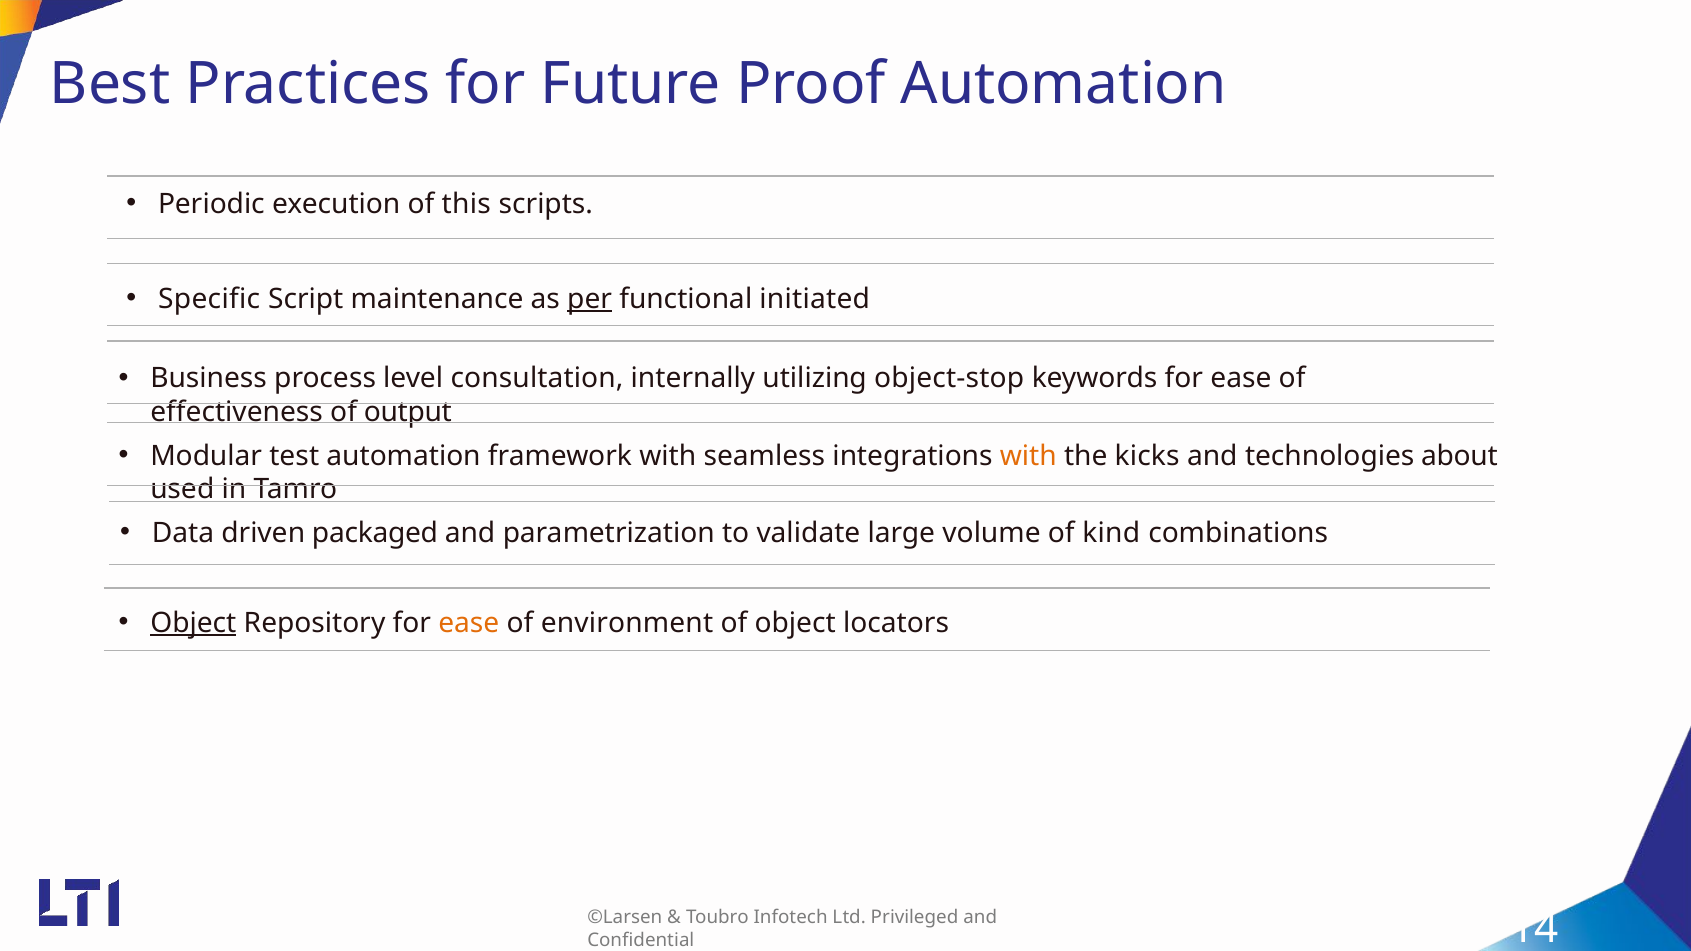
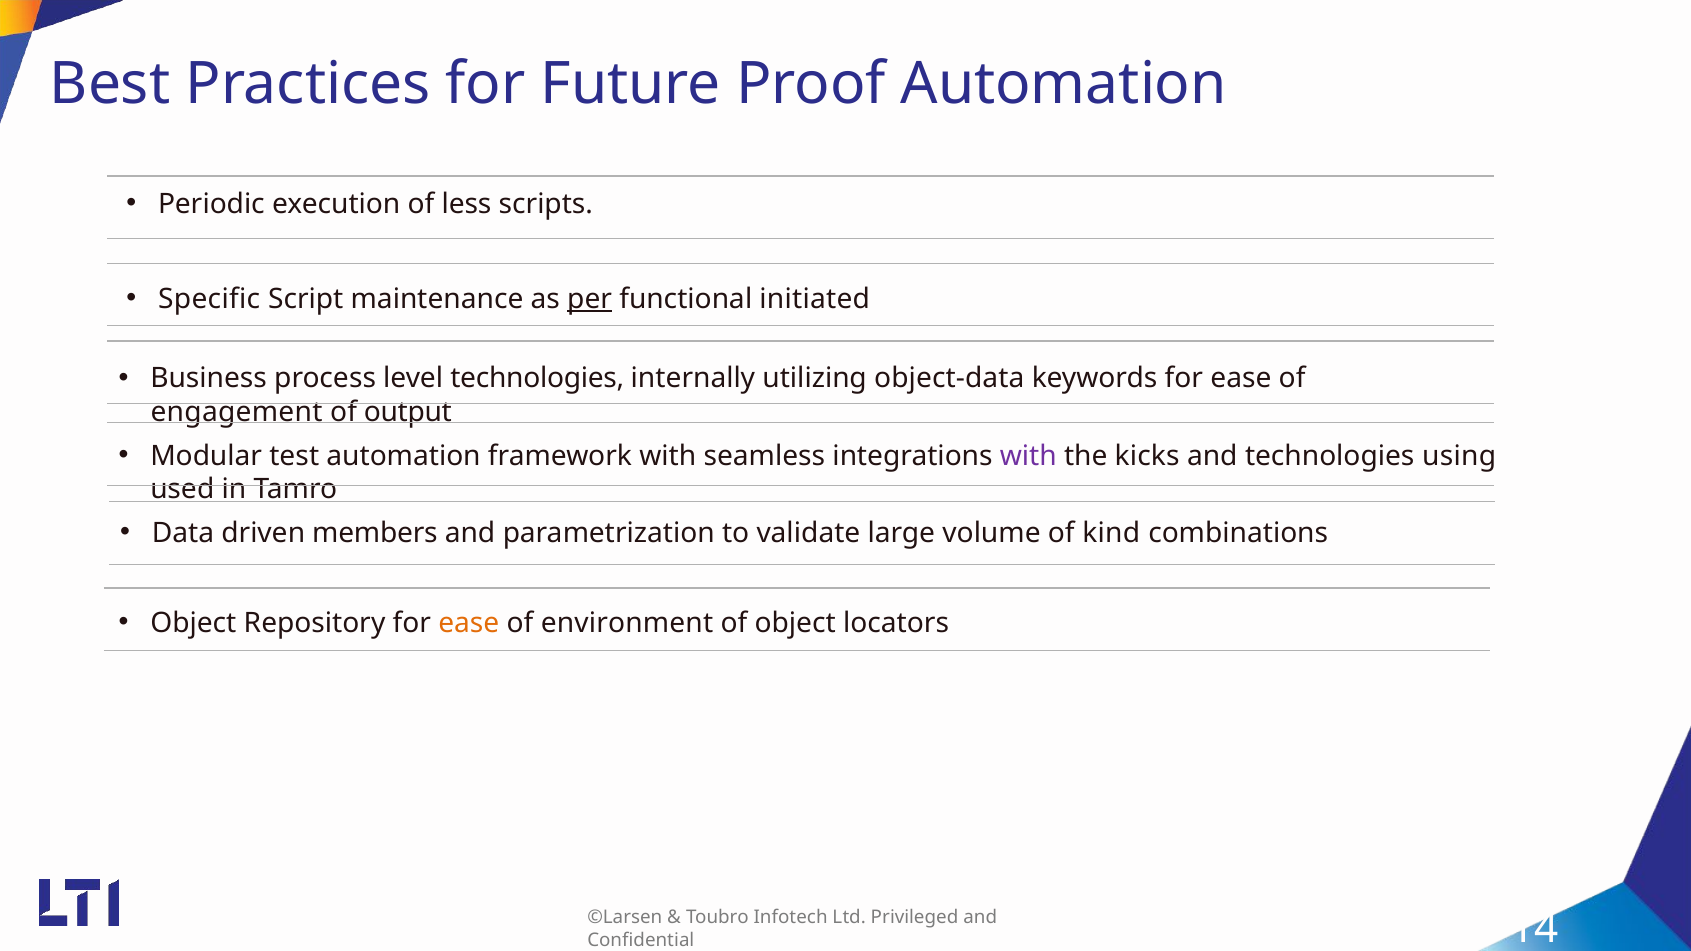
this: this -> less
level consultation: consultation -> technologies
object-stop: object-stop -> object-data
effectiveness: effectiveness -> engagement
with at (1028, 456) colour: orange -> purple
about: about -> using
packaged: packaged -> members
Object at (193, 623) underline: present -> none
